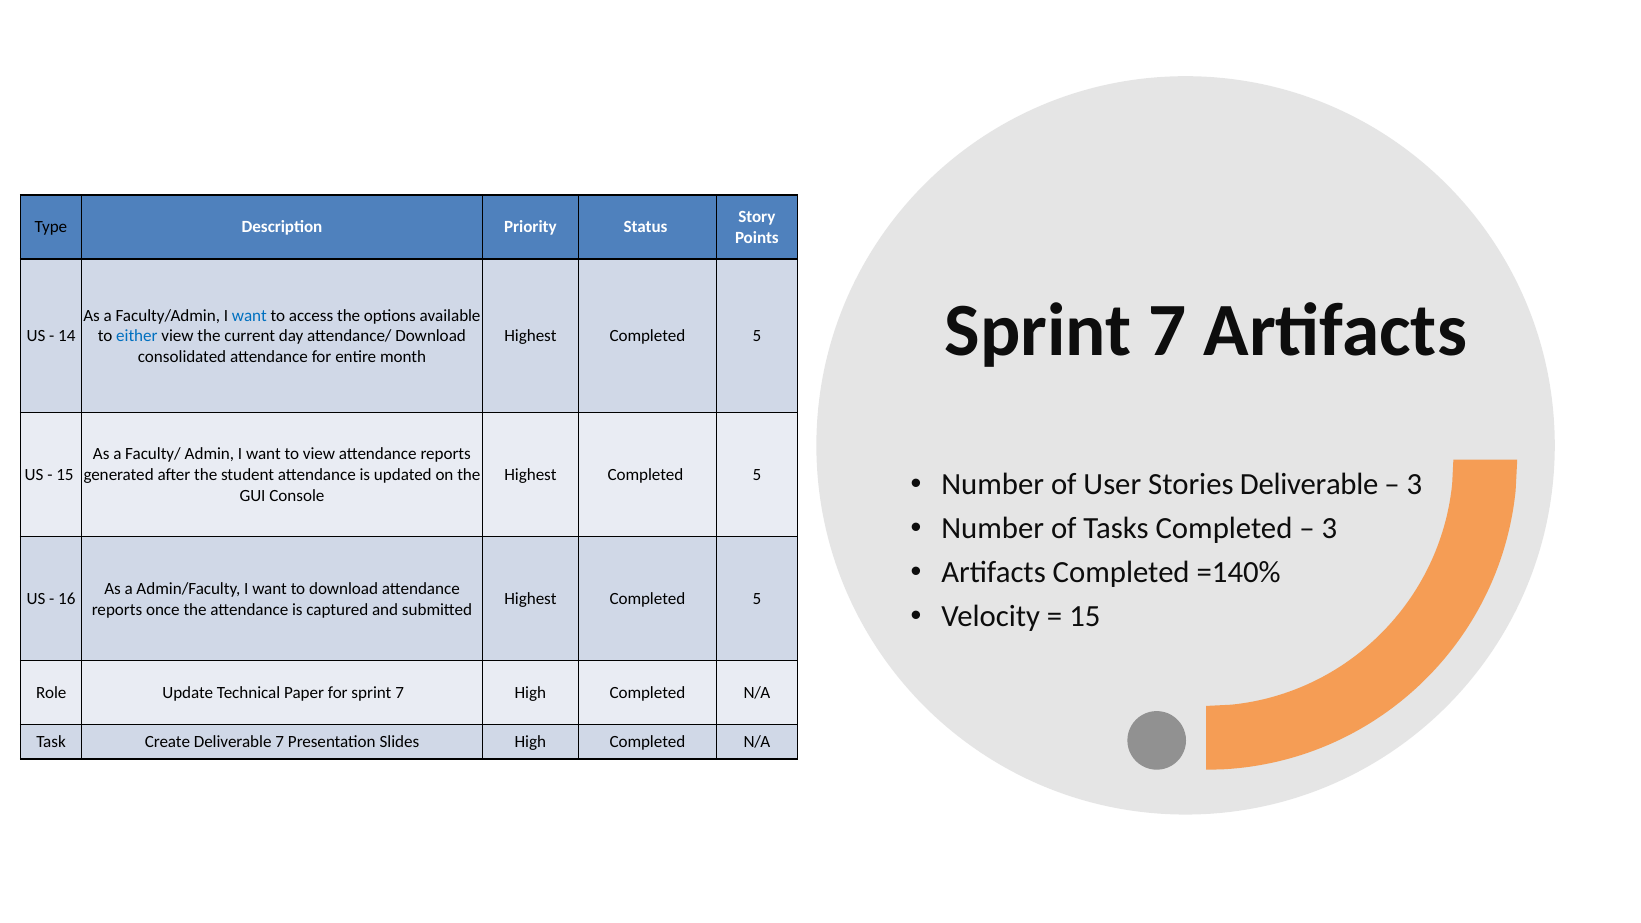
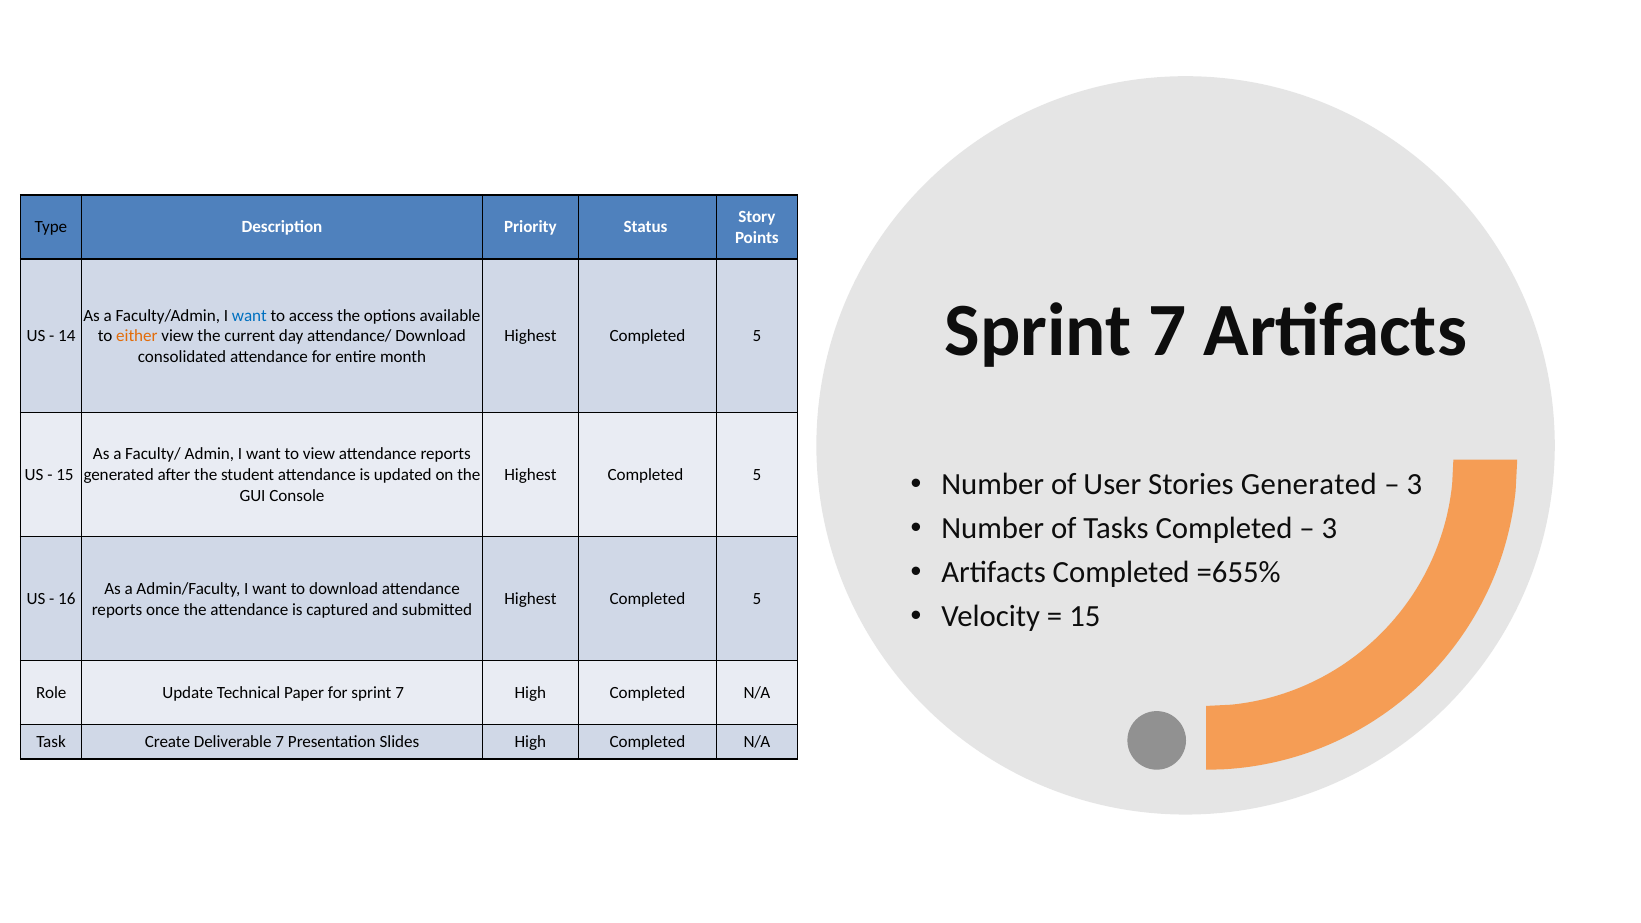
either colour: blue -> orange
Stories Deliverable: Deliverable -> Generated
=140%: =140% -> =655%
